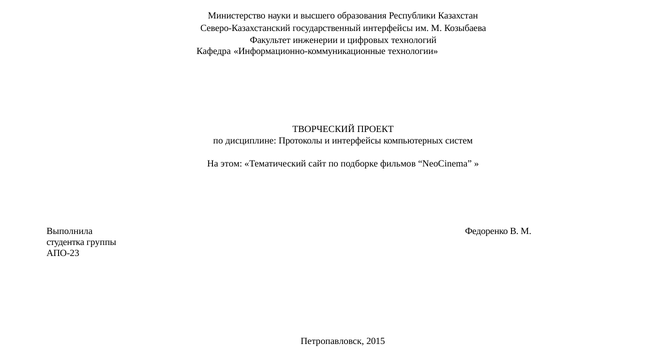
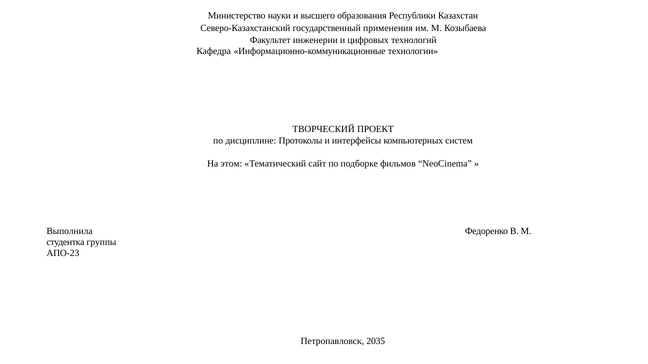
государственный интерфейсы: интерфейсы -> применения
2015: 2015 -> 2035
